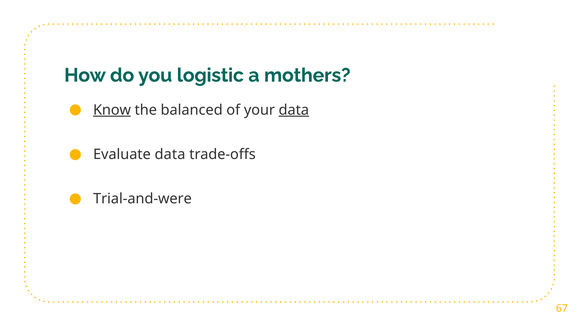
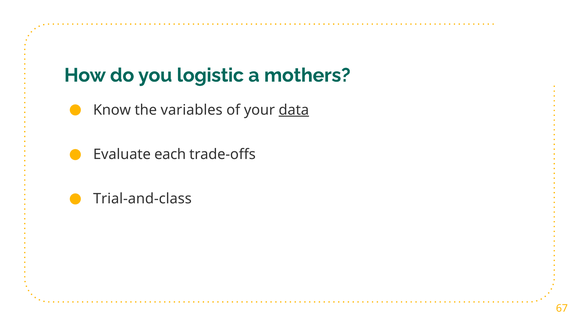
Know underline: present -> none
balanced: balanced -> variables
Evaluate data: data -> each
Trial-and-were: Trial-and-were -> Trial-and-class
